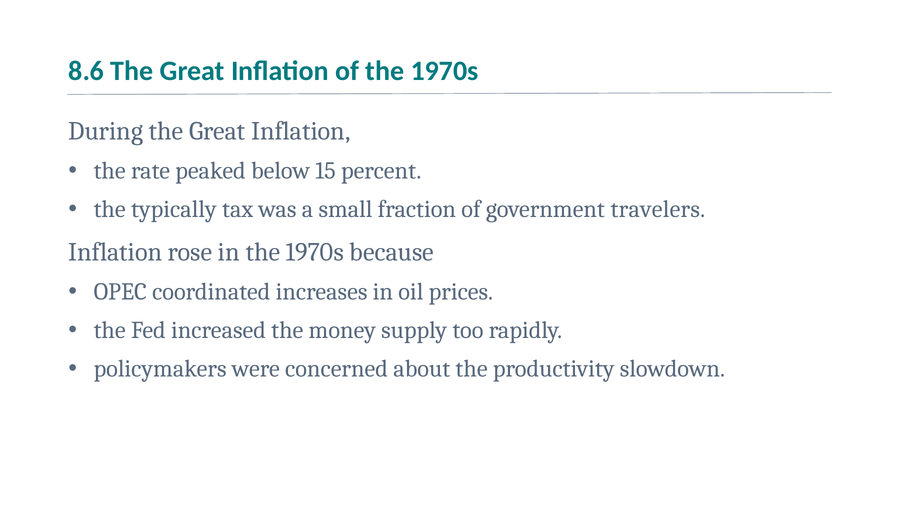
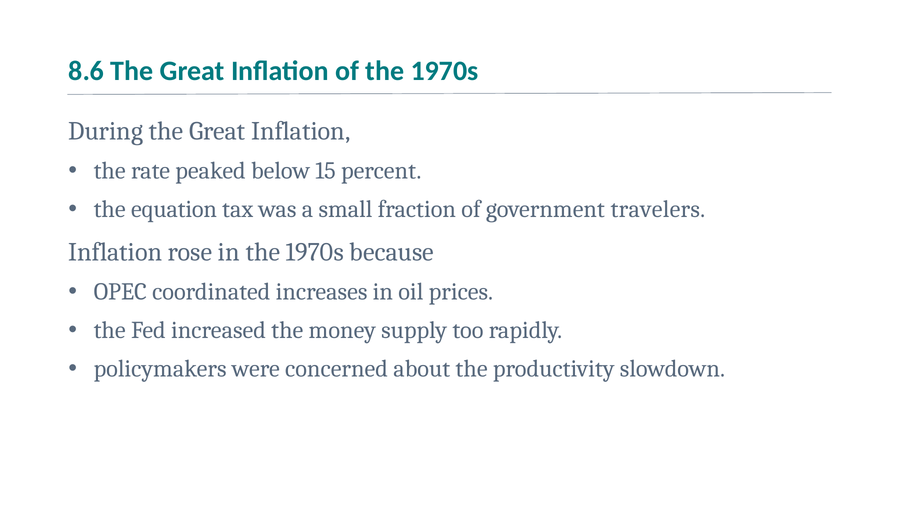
typically: typically -> equation
